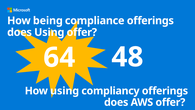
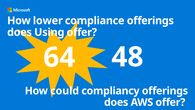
being: being -> lower
How using: using -> could
